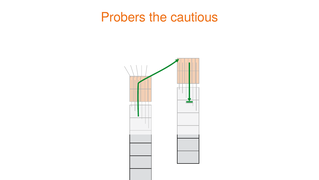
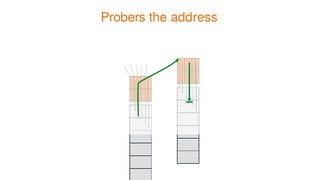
cautious: cautious -> address
